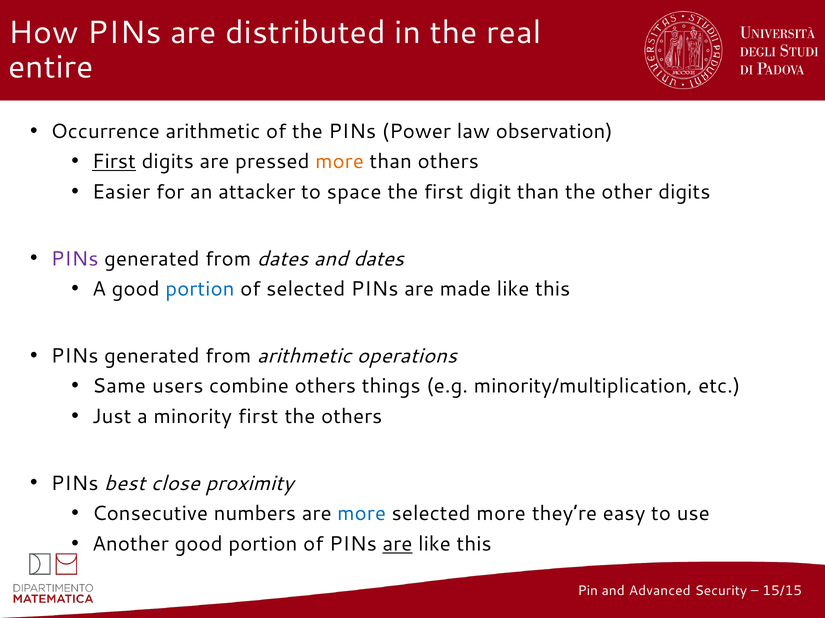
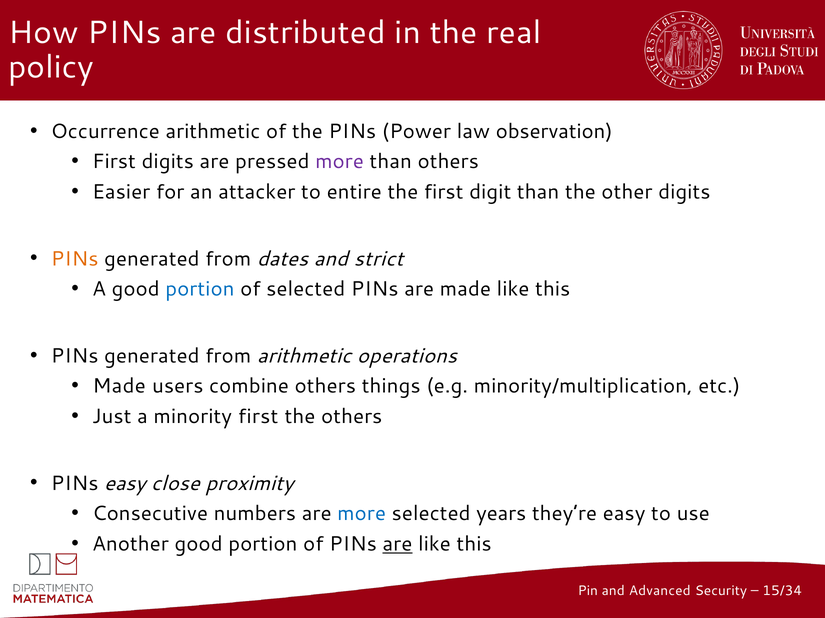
entire: entire -> policy
First at (114, 162) underline: present -> none
more at (340, 162) colour: orange -> purple
space: space -> entire
PINs at (75, 259) colour: purple -> orange
and dates: dates -> strict
Same at (119, 387): Same -> Made
PINs best: best -> easy
selected more: more -> years
15/15: 15/15 -> 15/34
